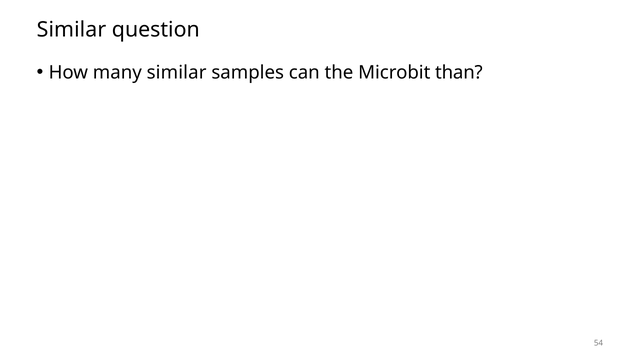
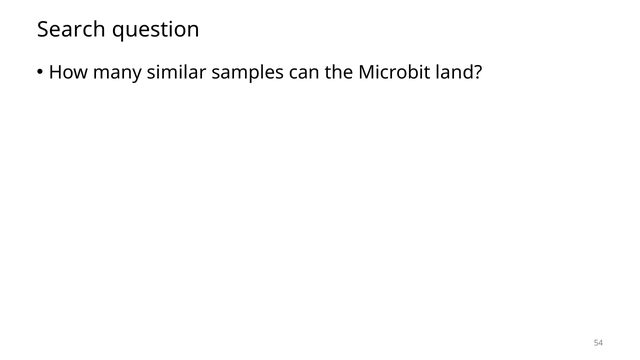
Similar at (71, 30): Similar -> Search
than: than -> land
